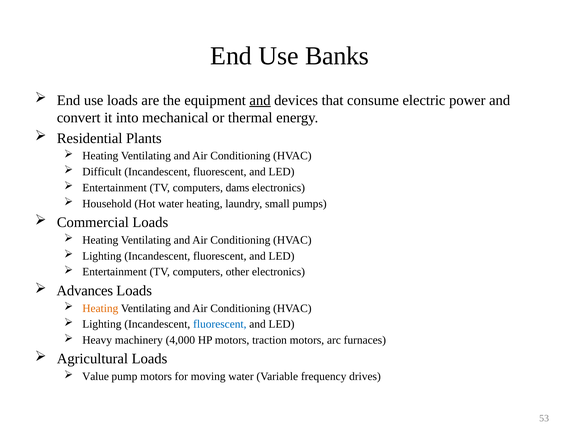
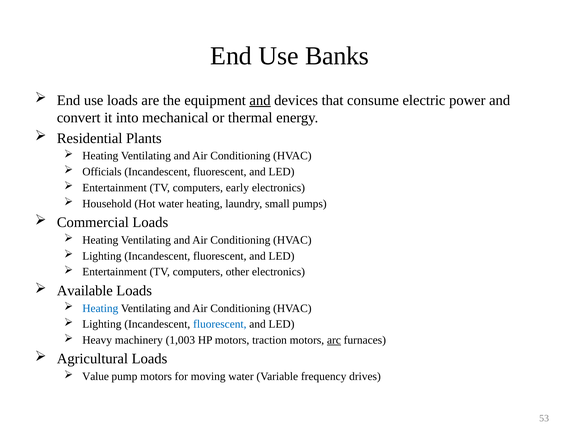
Difficult: Difficult -> Officials
dams: dams -> early
Advances: Advances -> Available
Heating at (100, 308) colour: orange -> blue
4,000: 4,000 -> 1,003
arc underline: none -> present
